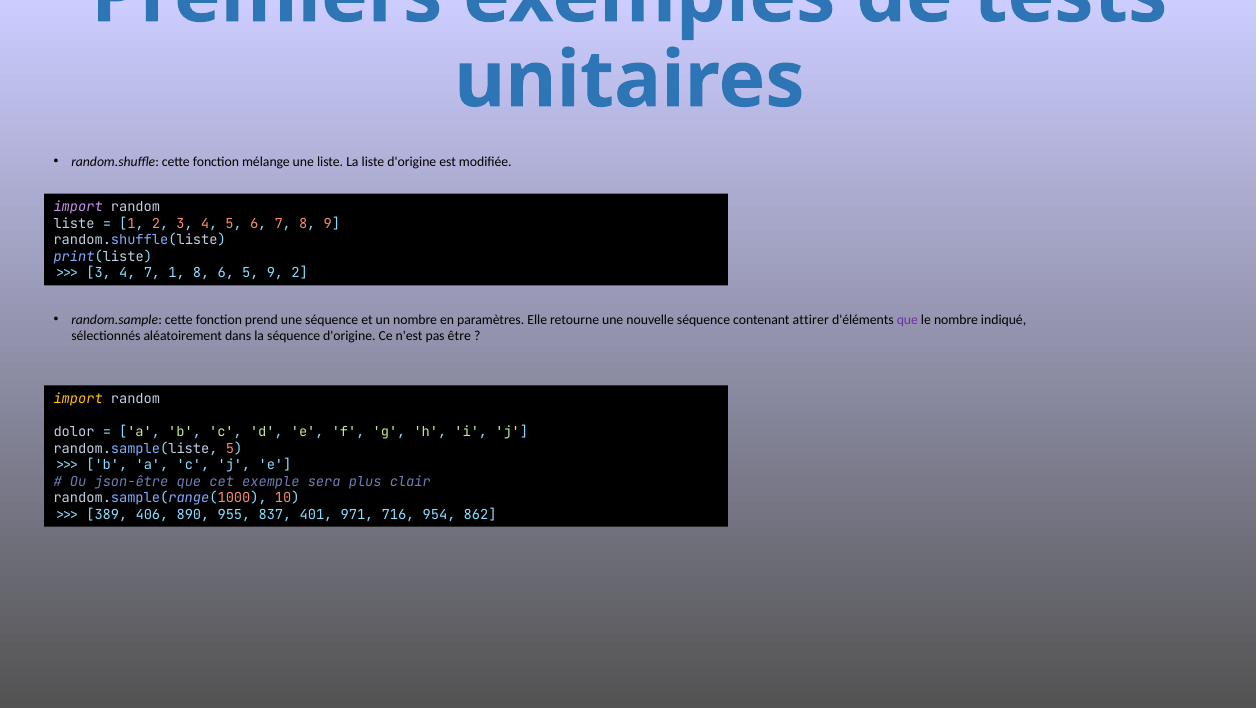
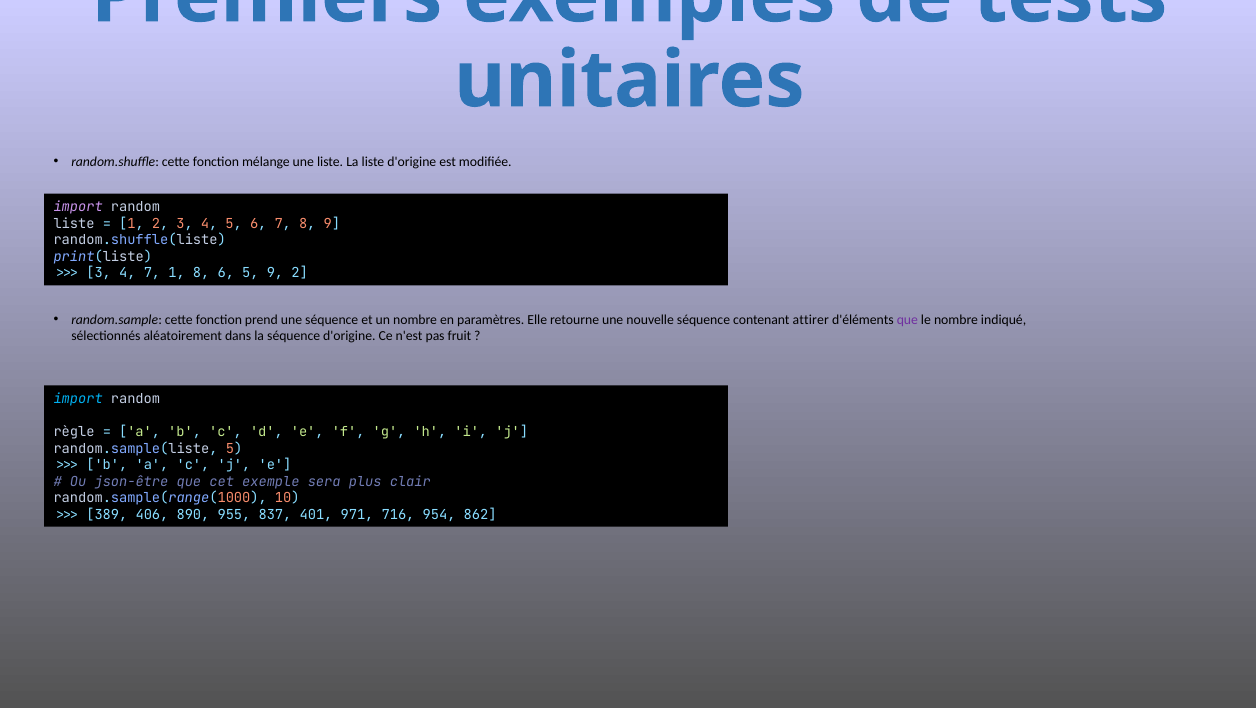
être: être -> fruit
import at (78, 399) colour: yellow -> light blue
dolor: dolor -> règle
